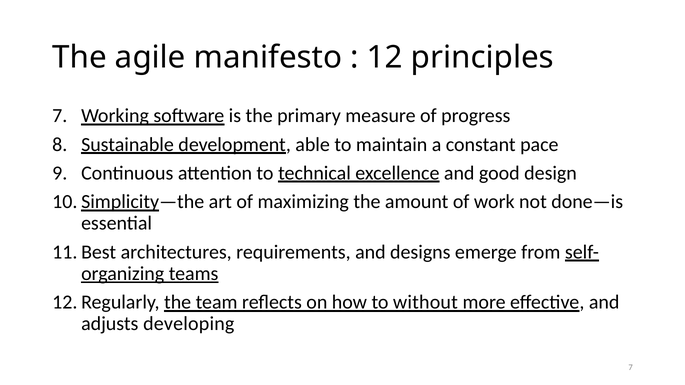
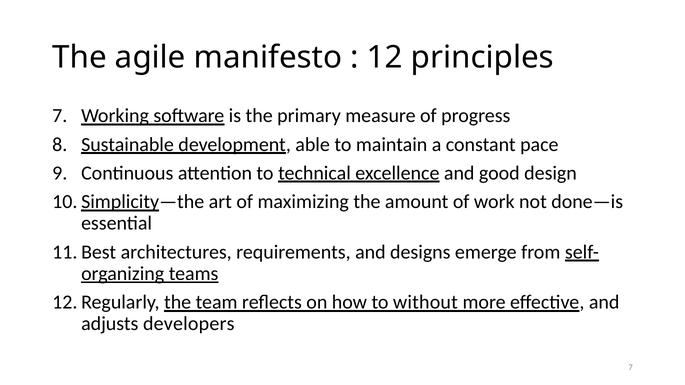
developing: developing -> developers
